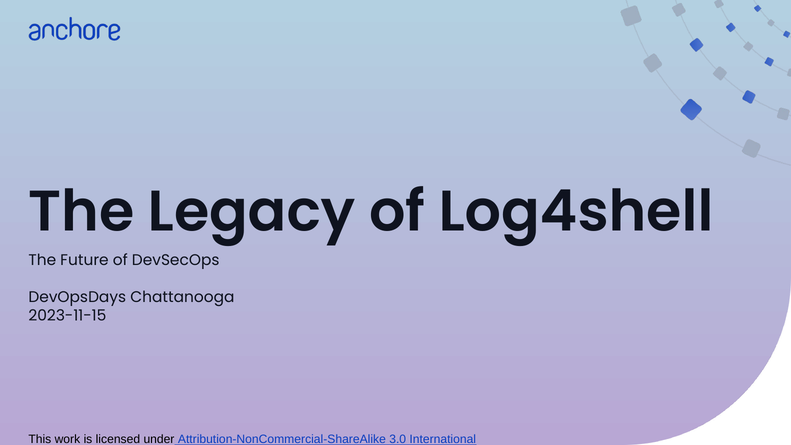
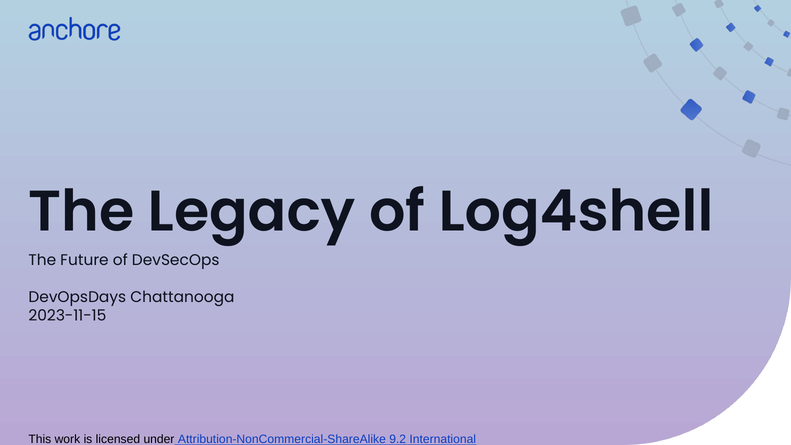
3.0: 3.0 -> 9.2
